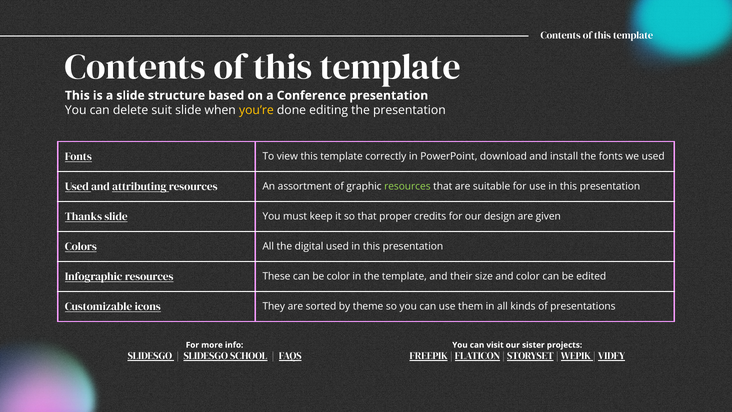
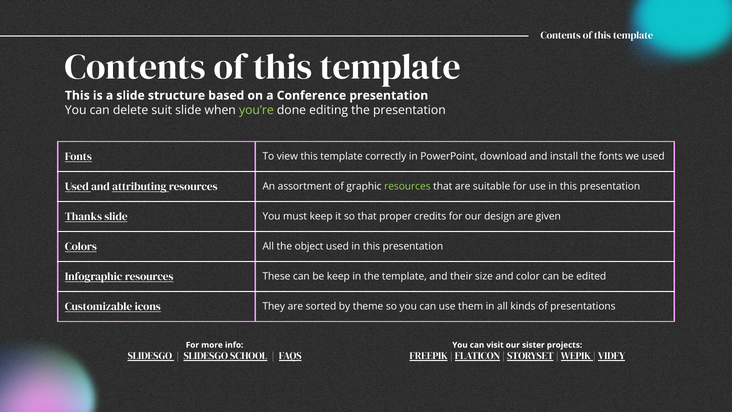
you’re colour: yellow -> light green
digital: digital -> object
be color: color -> keep
